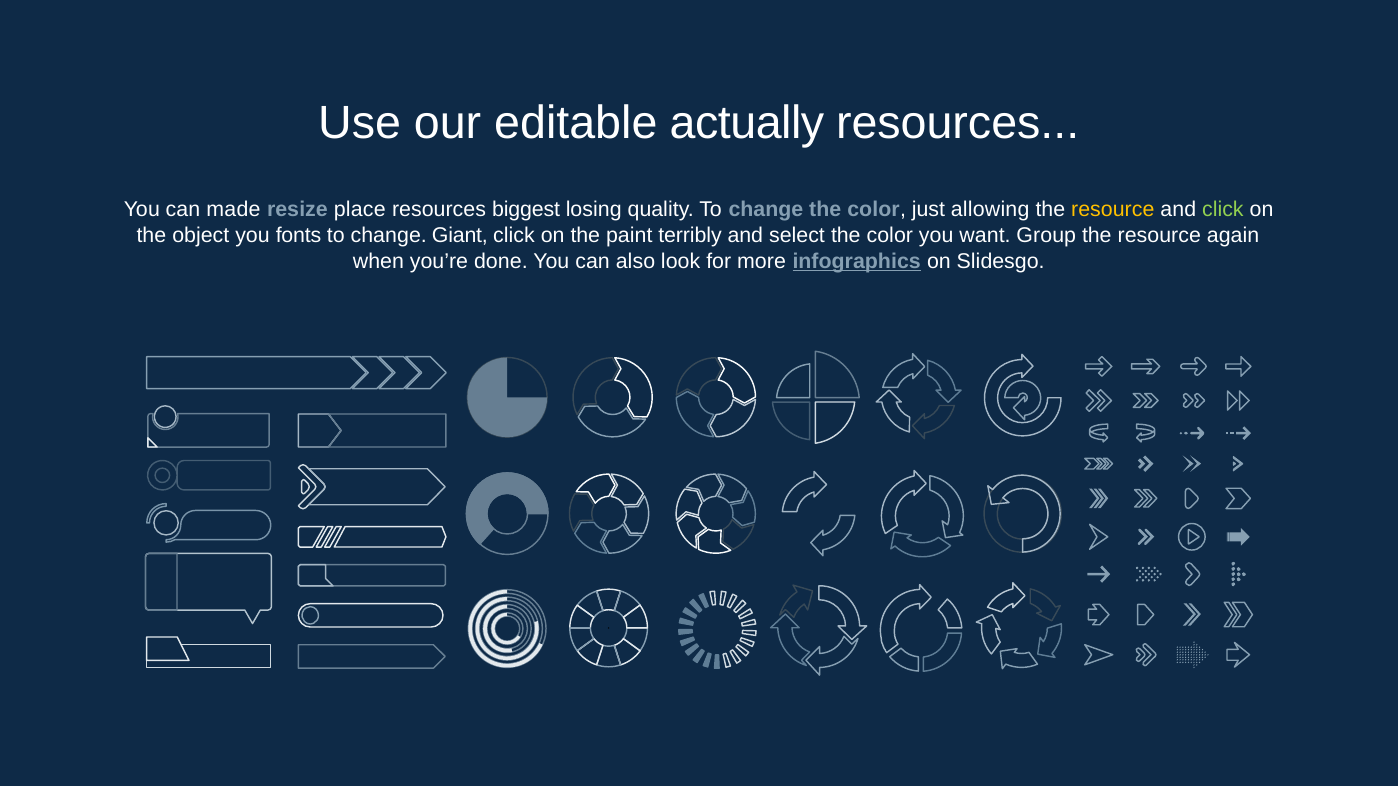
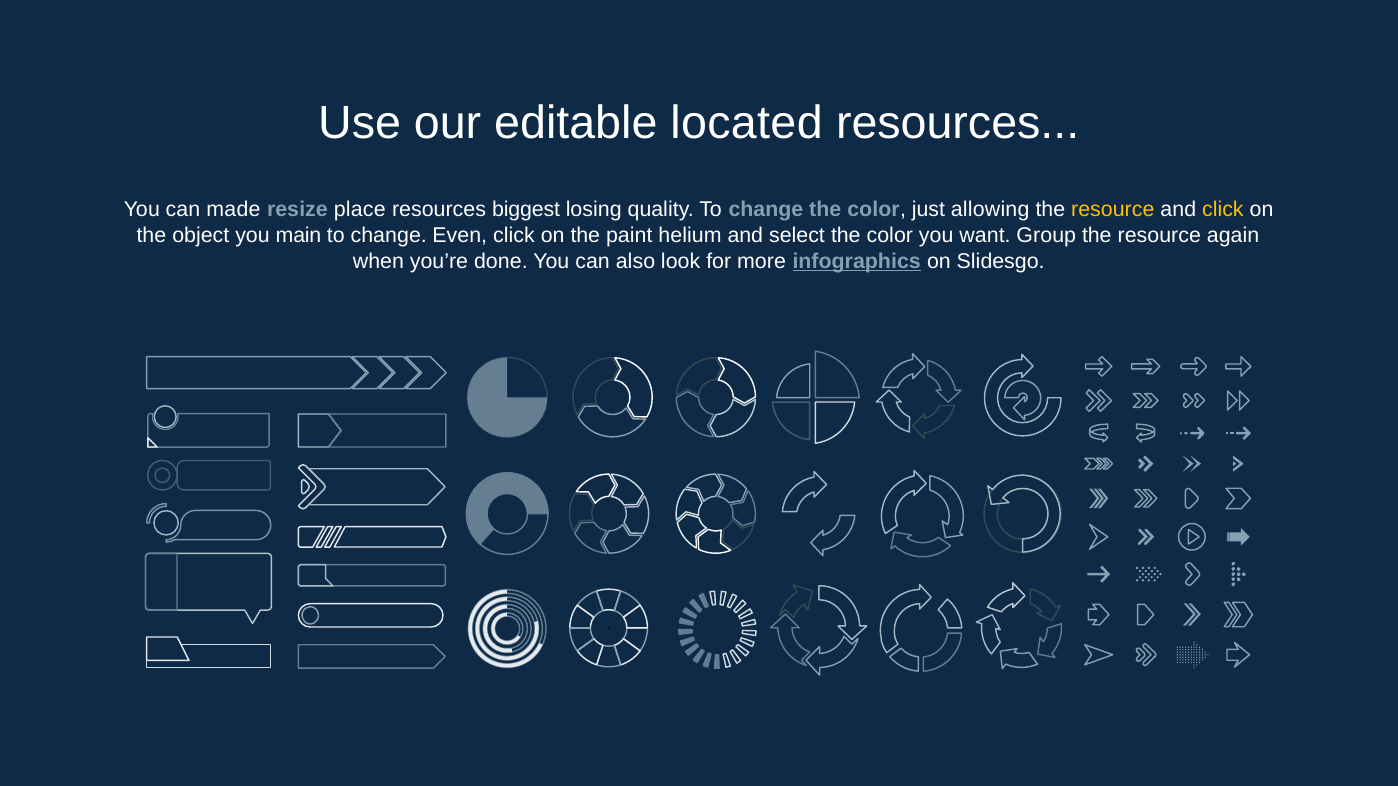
actually: actually -> located
click at (1223, 210) colour: light green -> yellow
fonts: fonts -> main
Giant: Giant -> Even
terribly: terribly -> helium
